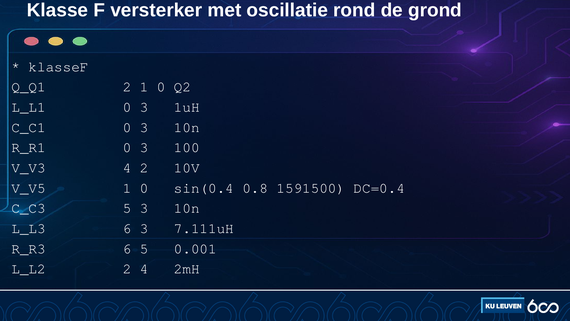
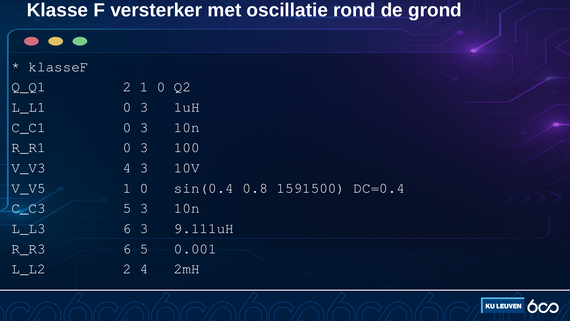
4 2: 2 -> 3
7.111uH: 7.111uH -> 9.111uH
